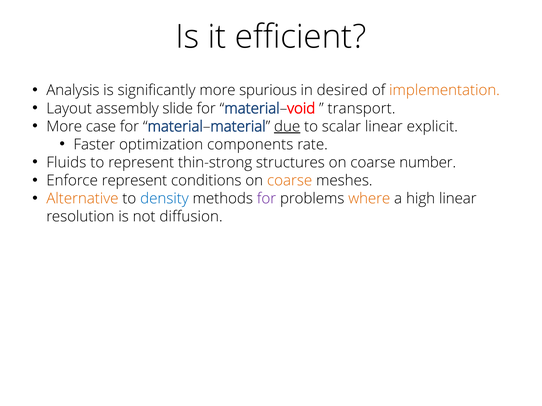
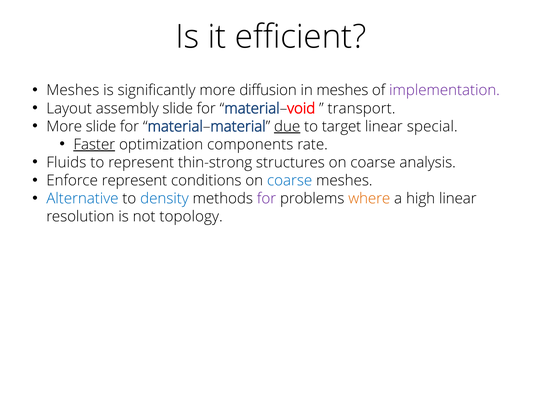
Analysis at (73, 90): Analysis -> Meshes
spurious: spurious -> diffusion
in desired: desired -> meshes
implementation colour: orange -> purple
More case: case -> slide
scalar: scalar -> target
explicit: explicit -> special
Faster underline: none -> present
number: number -> analysis
coarse at (290, 181) colour: orange -> blue
Alternative colour: orange -> blue
diffusion: diffusion -> topology
